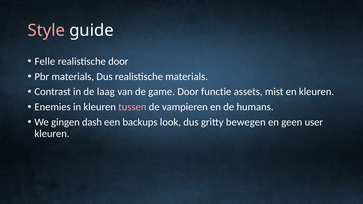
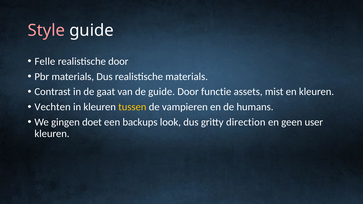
laag: laag -> gaat
de game: game -> guide
Enemies: Enemies -> Vechten
tussen colour: pink -> yellow
dash: dash -> doet
bewegen: bewegen -> direction
